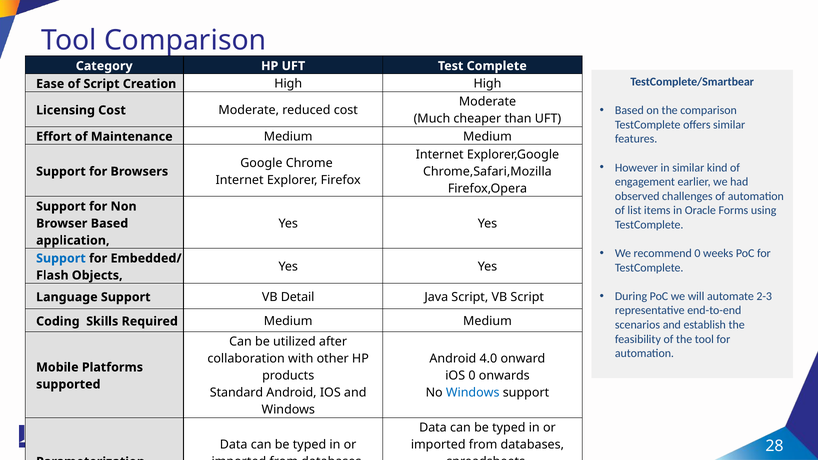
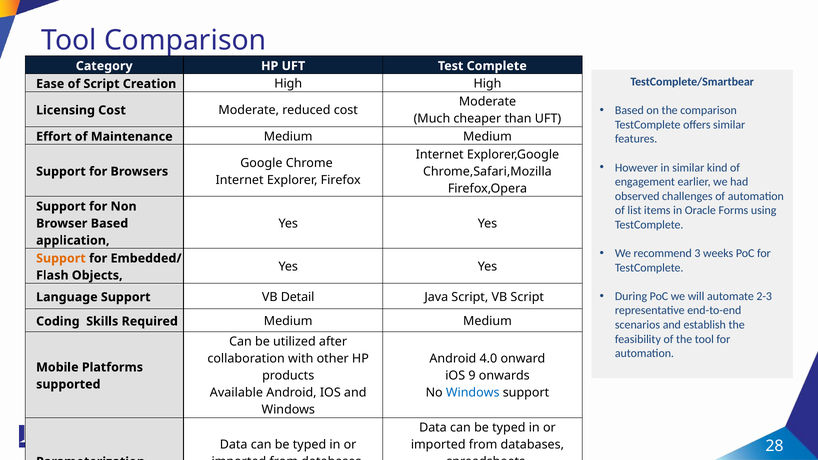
recommend 0: 0 -> 3
Support at (61, 258) colour: blue -> orange
iOS 0: 0 -> 9
Standard: Standard -> Available
